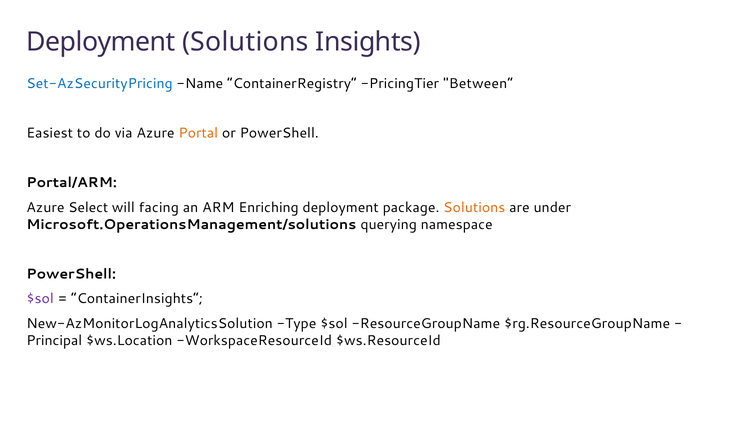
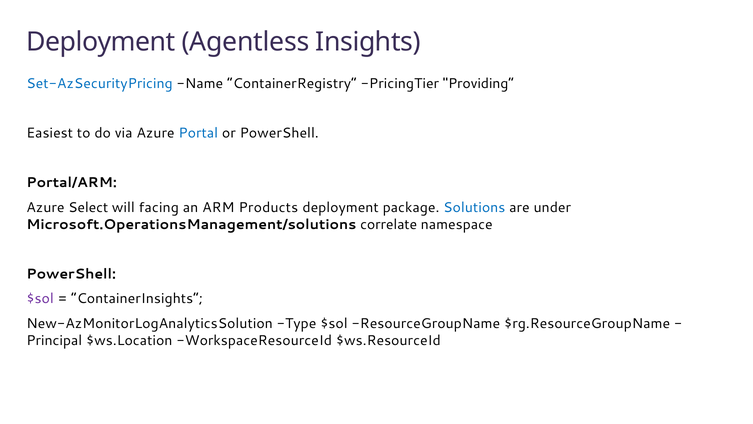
Deployment Solutions: Solutions -> Agentless
Between“: Between“ -> Providing“
Portal colour: orange -> blue
Enriching: Enriching -> Products
Solutions at (474, 207) colour: orange -> blue
querying: querying -> correlate
